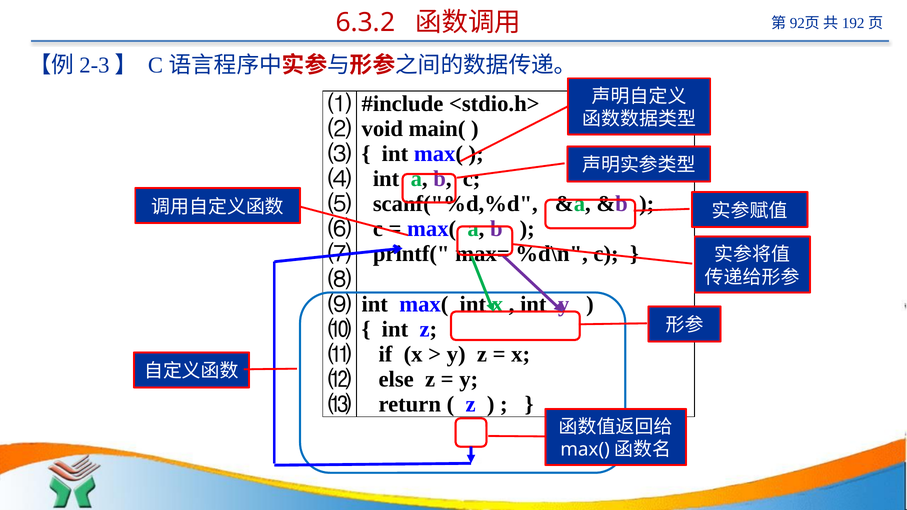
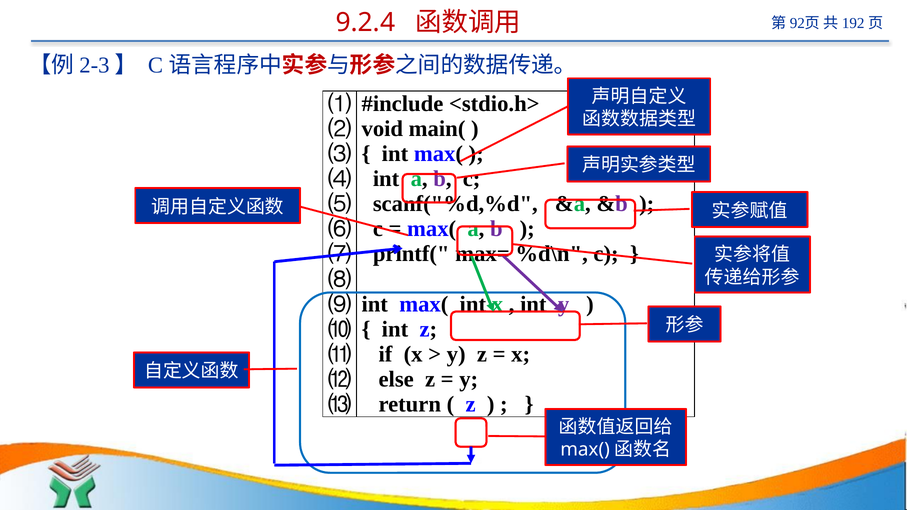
6.3.2: 6.3.2 -> 9.2.4
